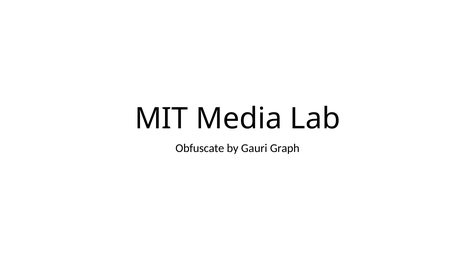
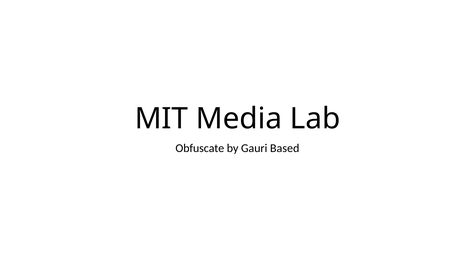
Graph: Graph -> Based
